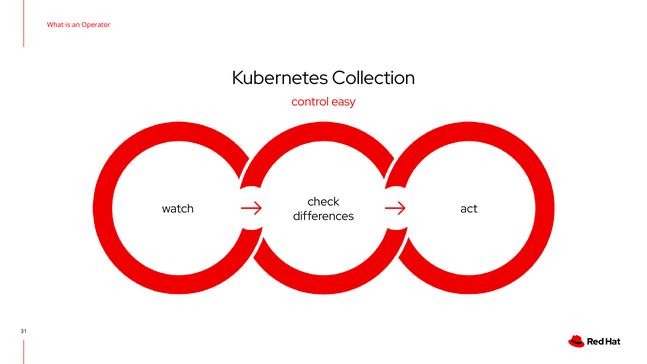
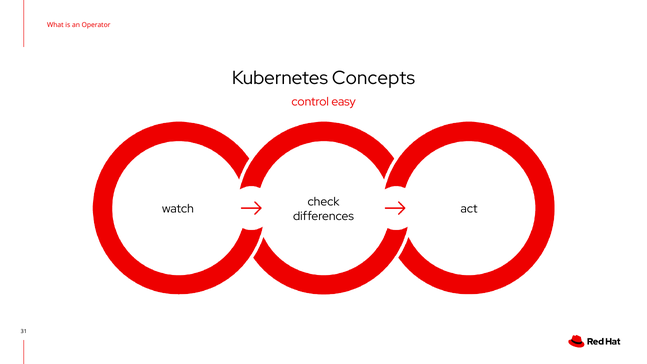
Collection: Collection -> Concepts
